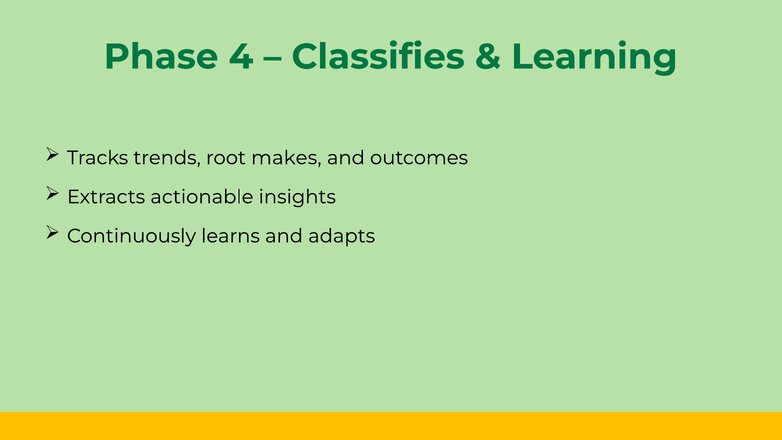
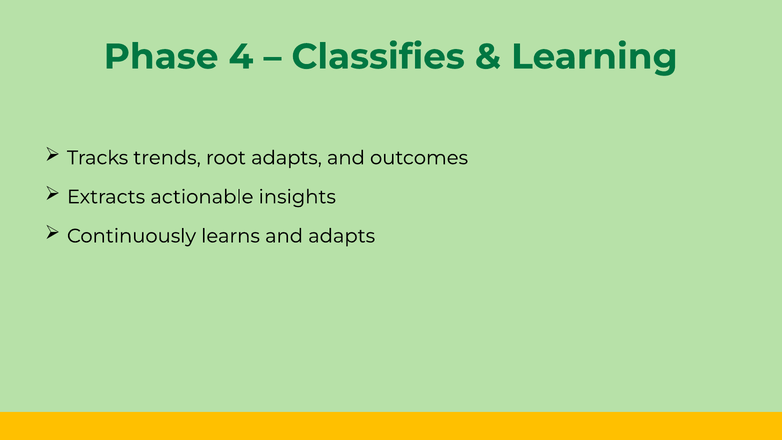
root makes: makes -> adapts
